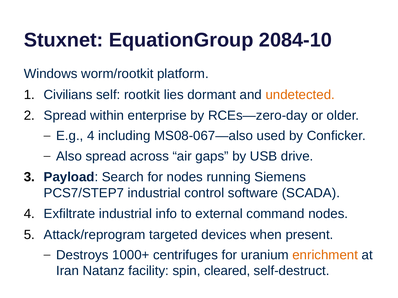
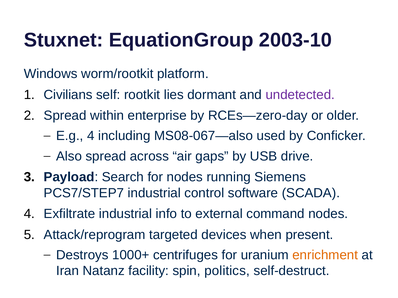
2084-10: 2084-10 -> 2003-10
undetected colour: orange -> purple
cleared: cleared -> politics
